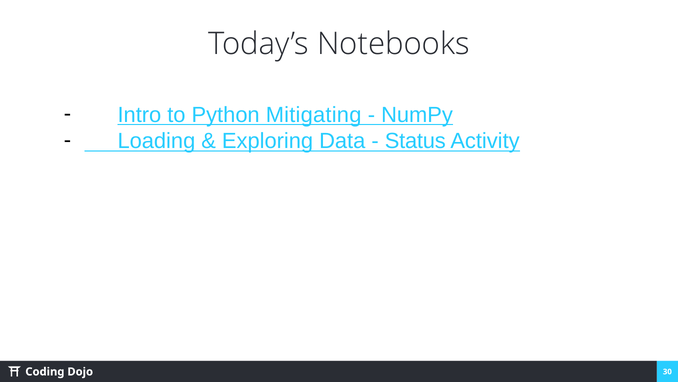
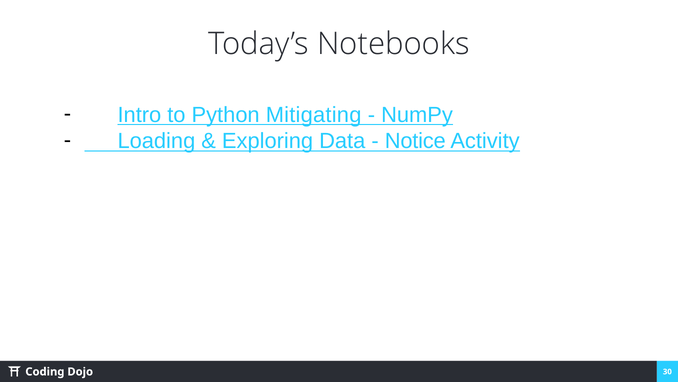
Status: Status -> Notice
